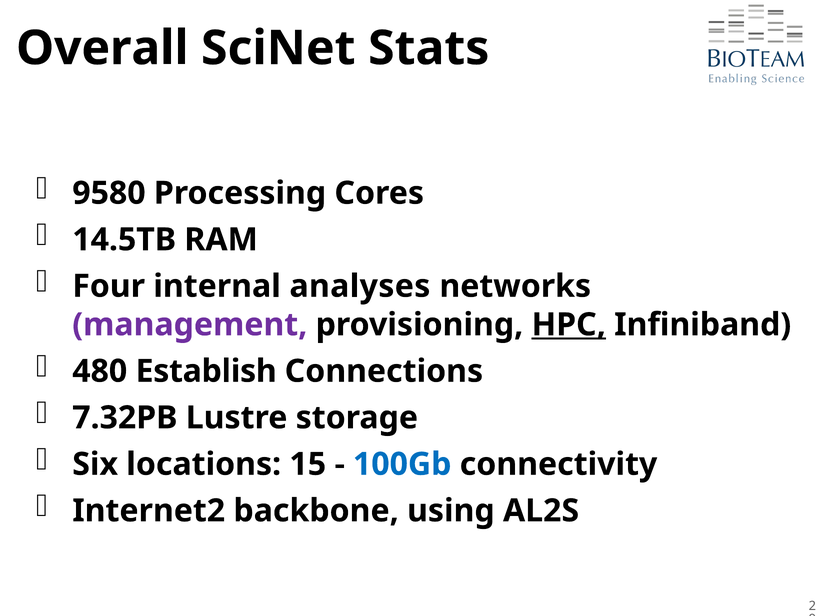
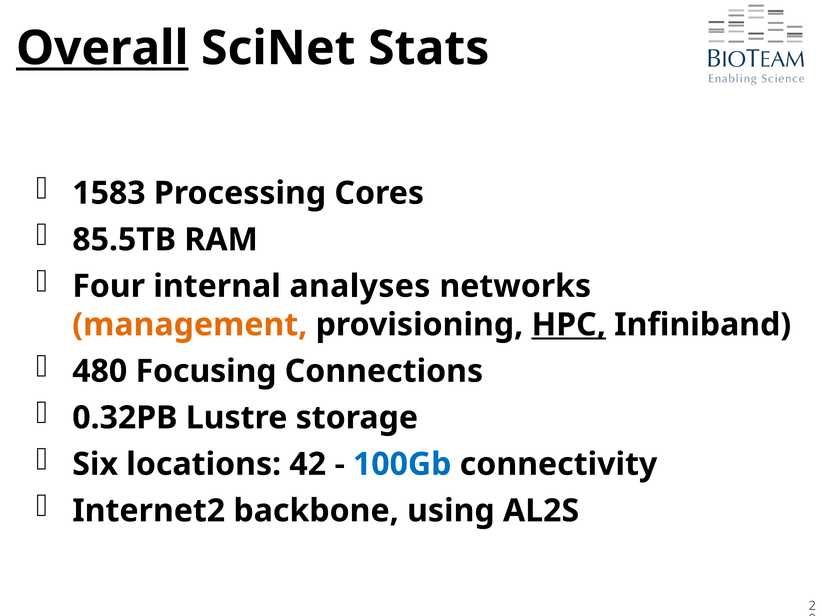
Overall underline: none -> present
9580: 9580 -> 1583
14.5TB: 14.5TB -> 85.5TB
management colour: purple -> orange
Establish: Establish -> Focusing
7.32PB: 7.32PB -> 0.32PB
15: 15 -> 42
